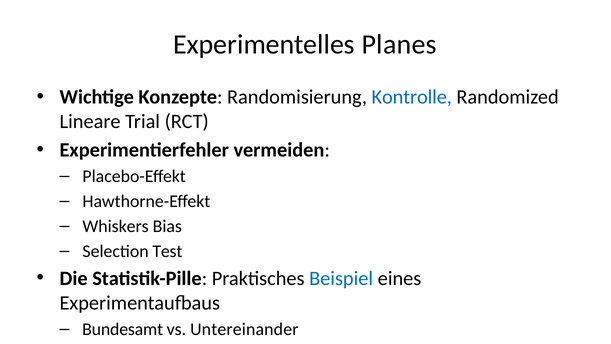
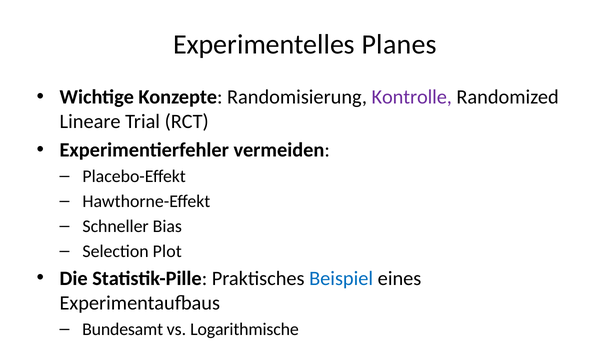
Kontrolle colour: blue -> purple
Whiskers: Whiskers -> Schneller
Test: Test -> Plot
Untereinander: Untereinander -> Logarithmische
